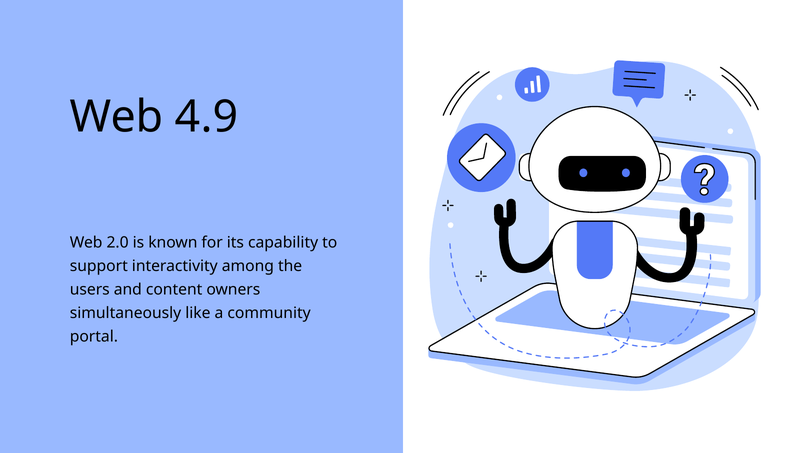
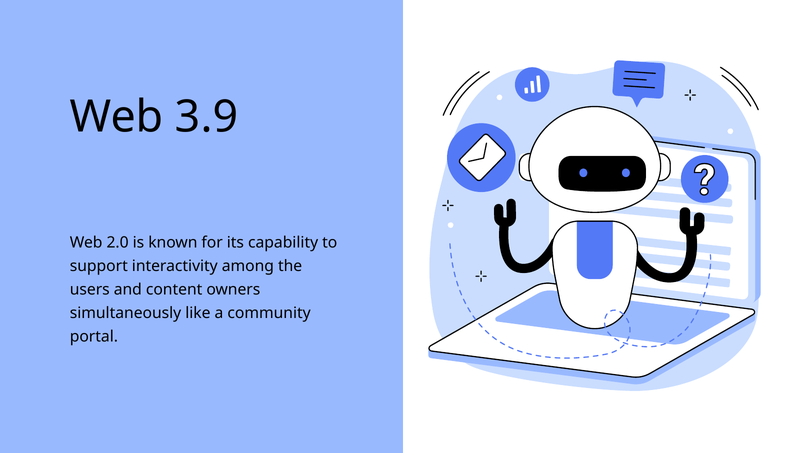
4.9: 4.9 -> 3.9
